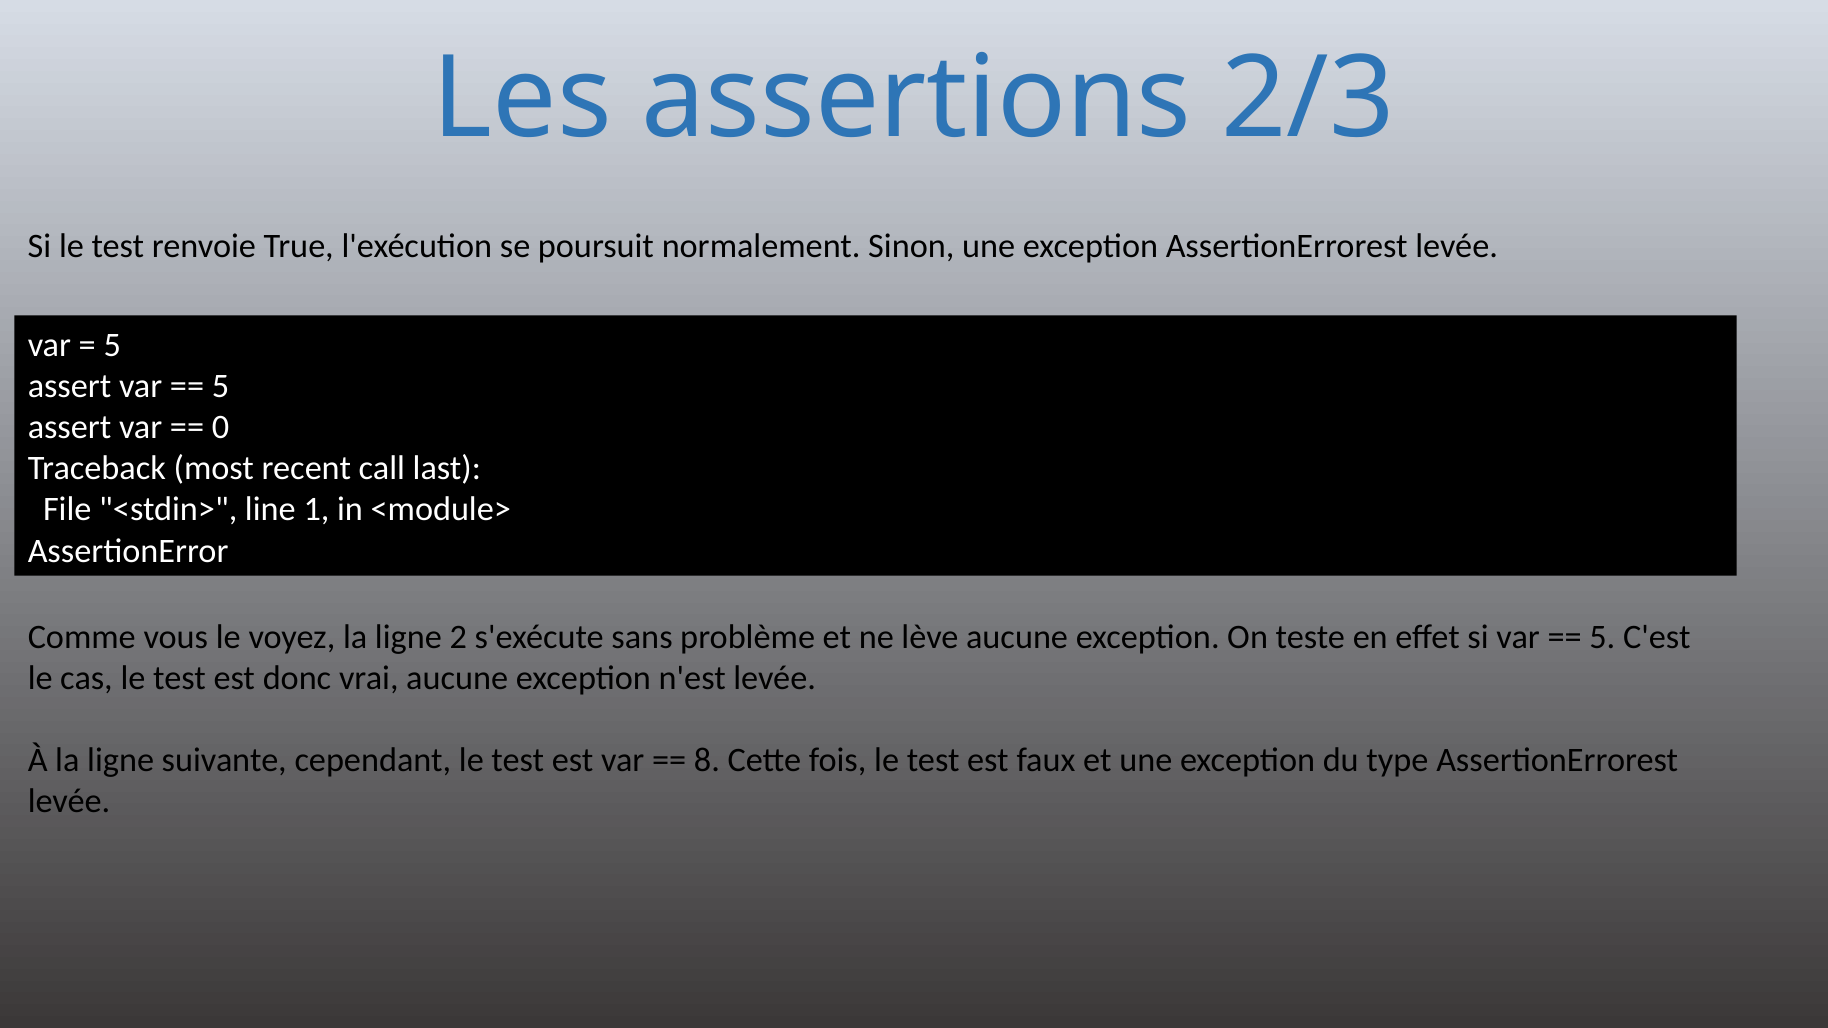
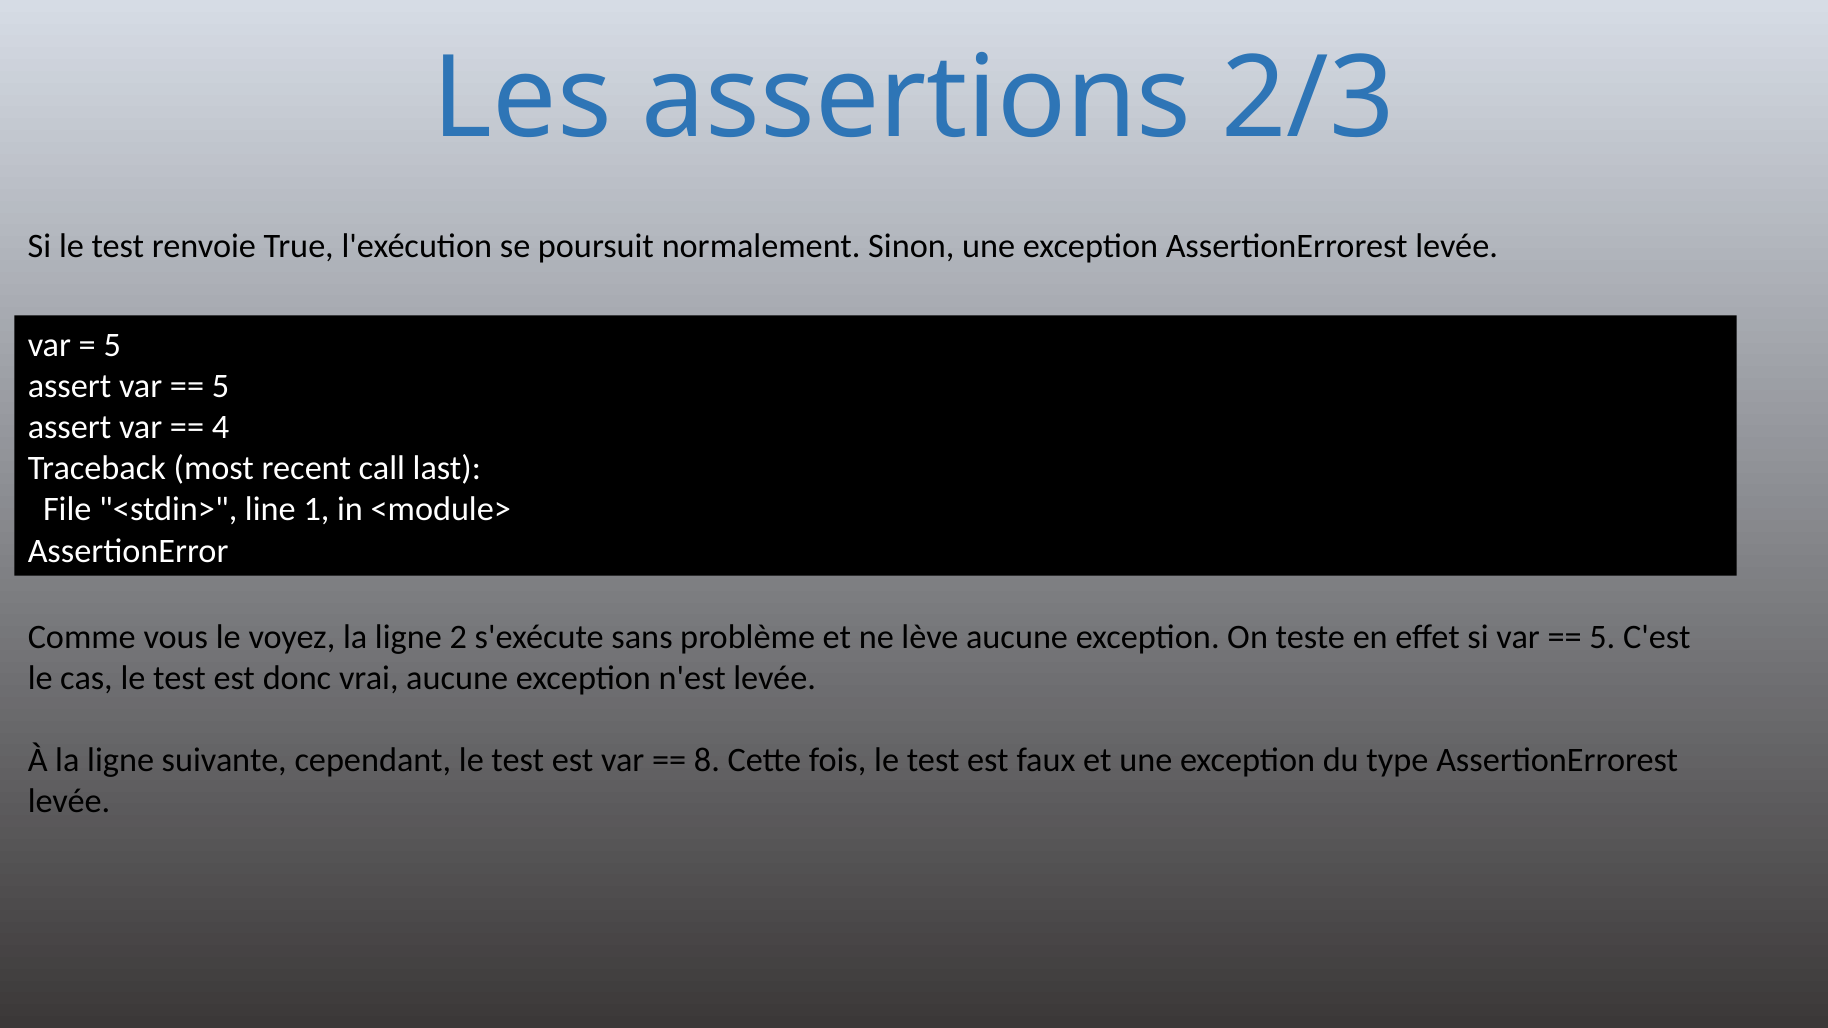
0: 0 -> 4
